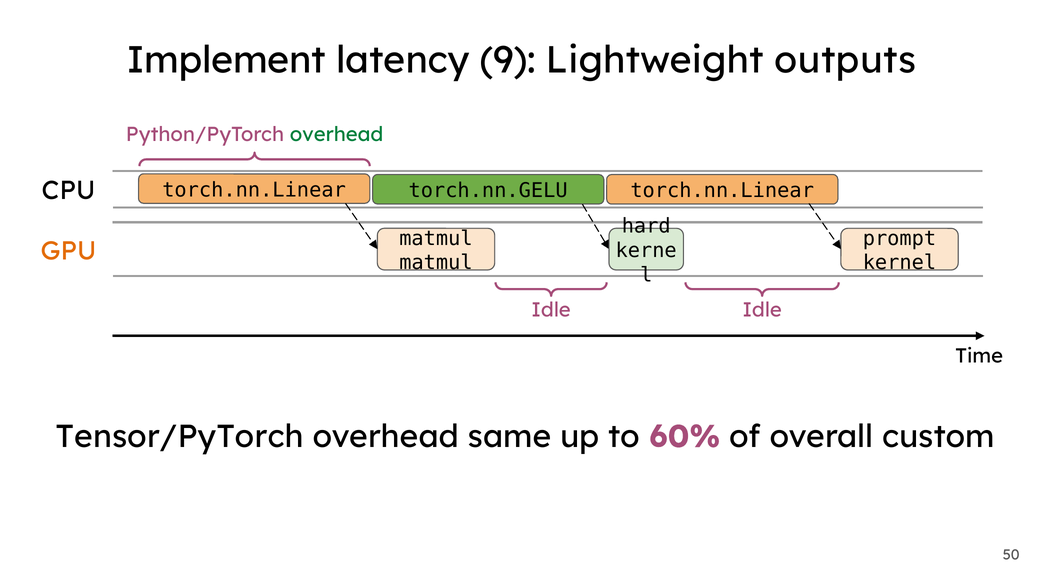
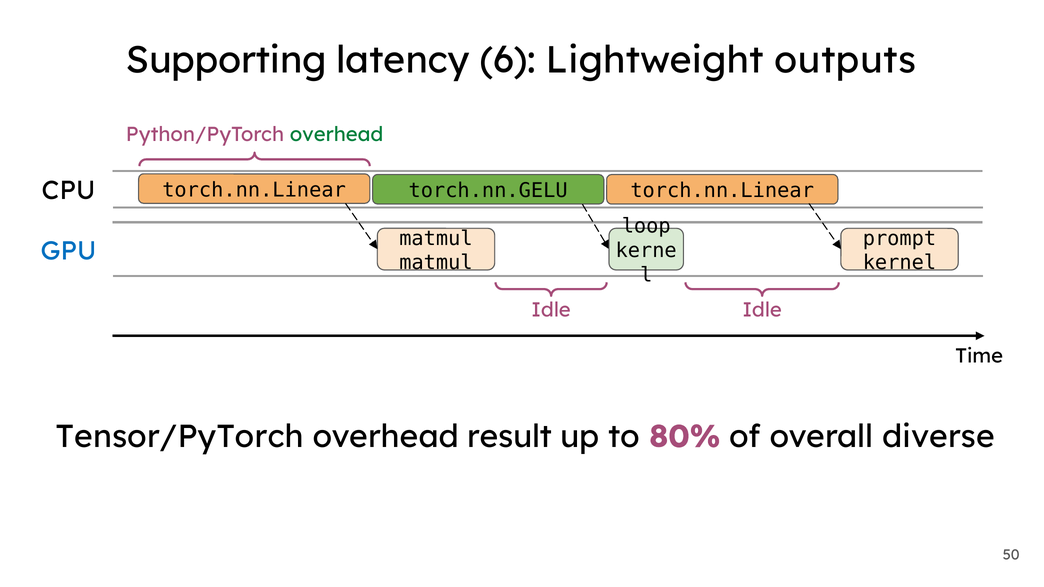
Implement: Implement -> Supporting
9: 9 -> 6
hard: hard -> loop
GPU colour: orange -> blue
same: same -> result
60%: 60% -> 80%
custom: custom -> diverse
